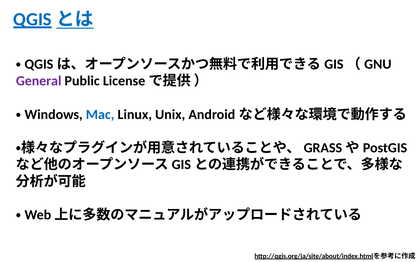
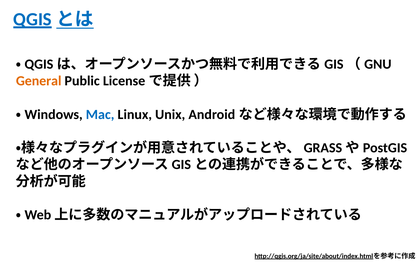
General colour: purple -> orange
